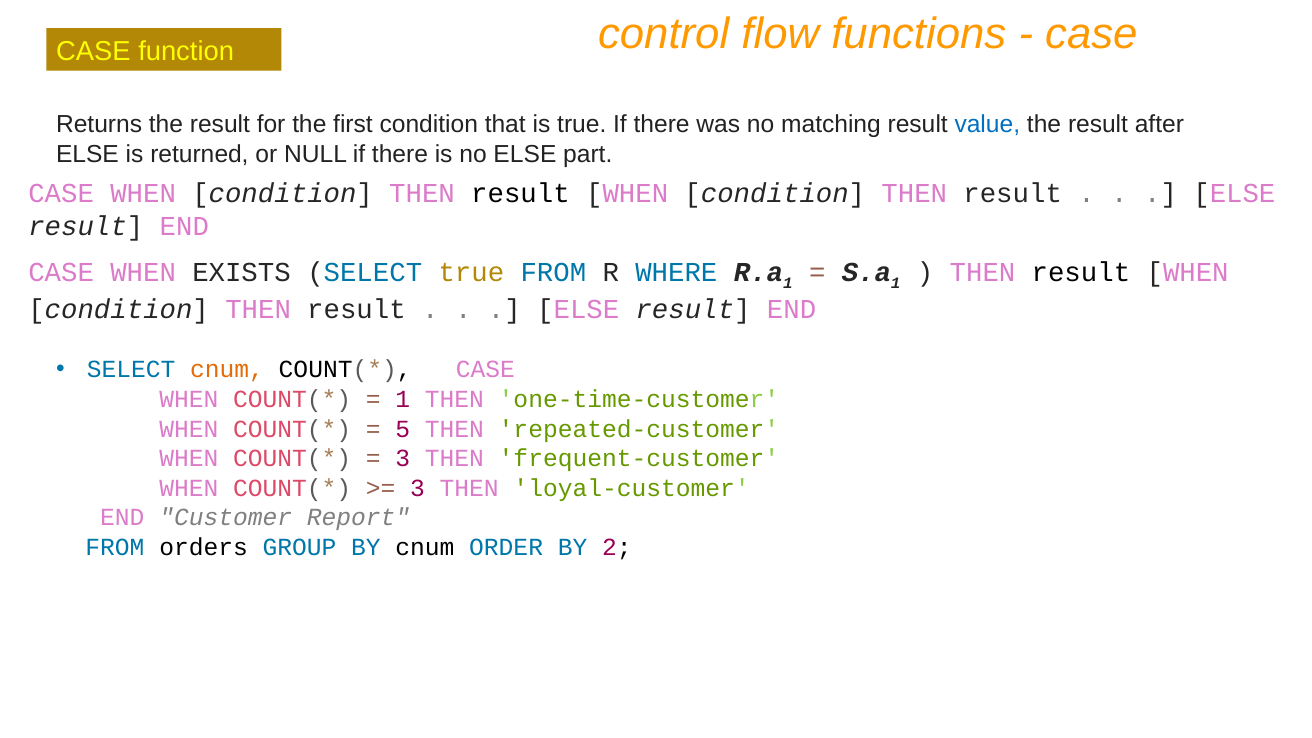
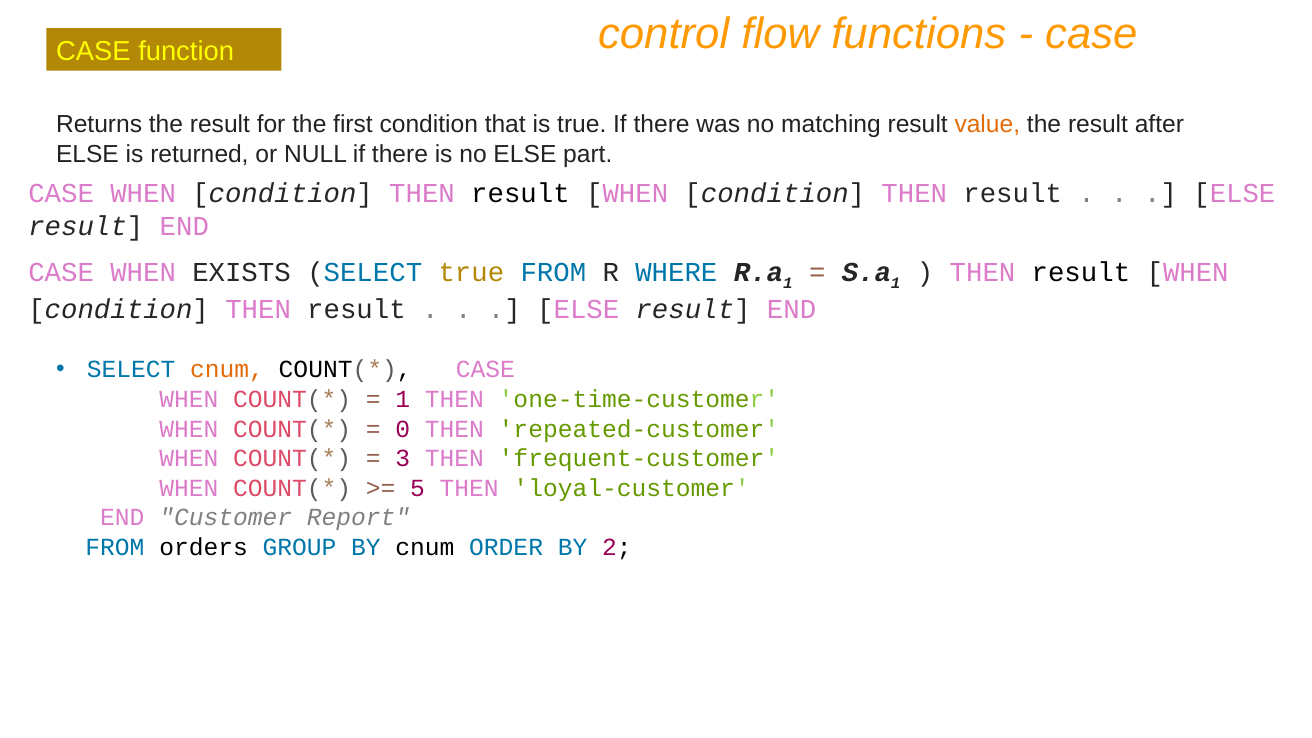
value colour: blue -> orange
5: 5 -> 0
3 at (418, 488): 3 -> 5
